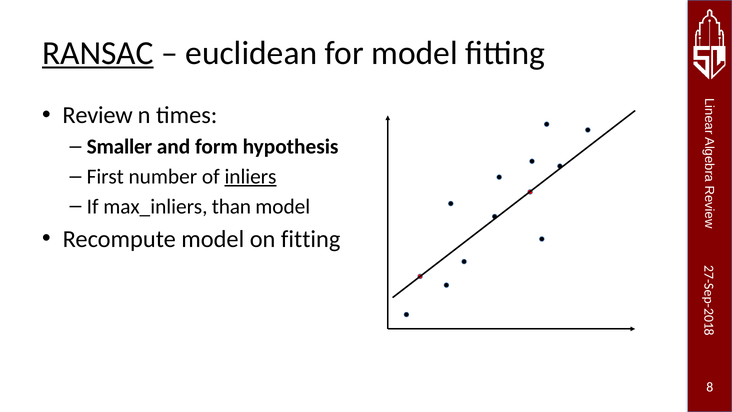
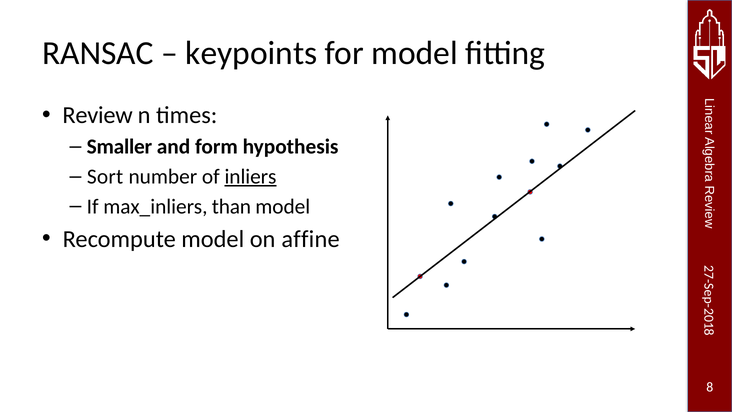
RANSAC underline: present -> none
euclidean: euclidean -> keypoints
First: First -> Sort
on fitting: fitting -> affine
